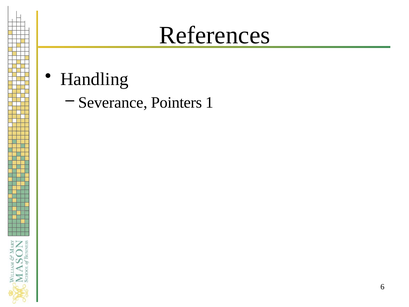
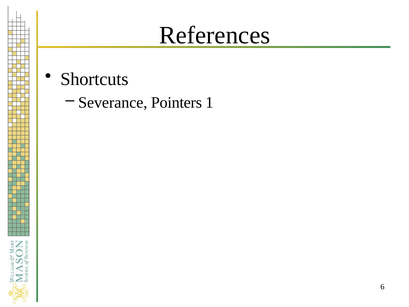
Handling: Handling -> Shortcuts
